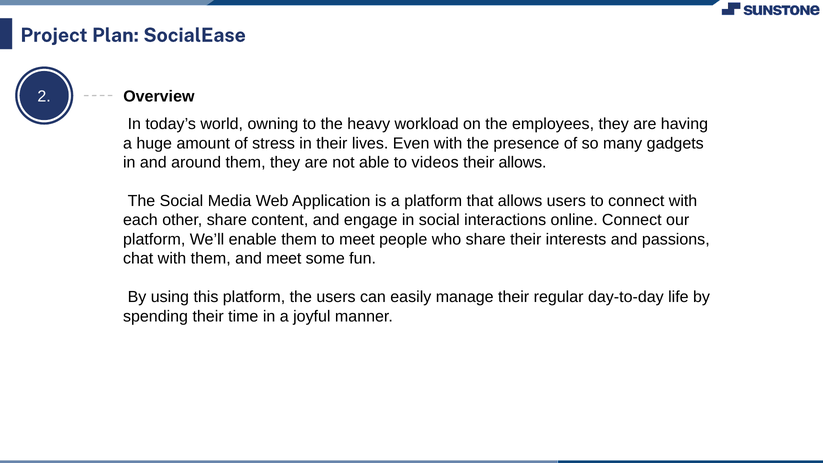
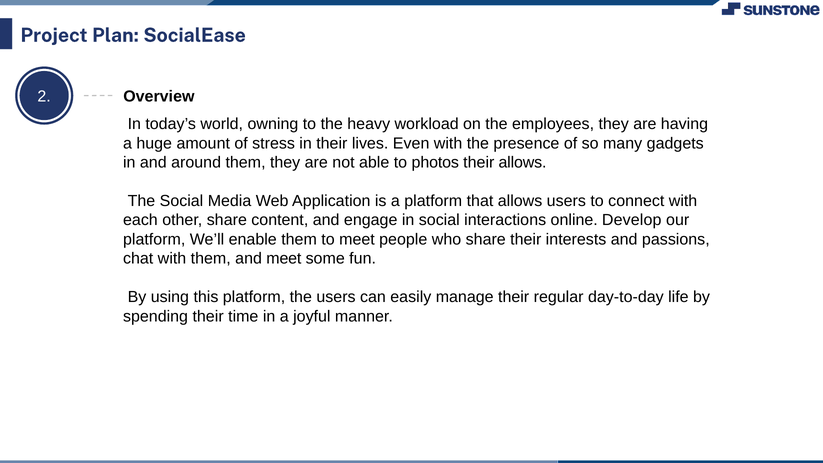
videos: videos -> photos
online Connect: Connect -> Develop
